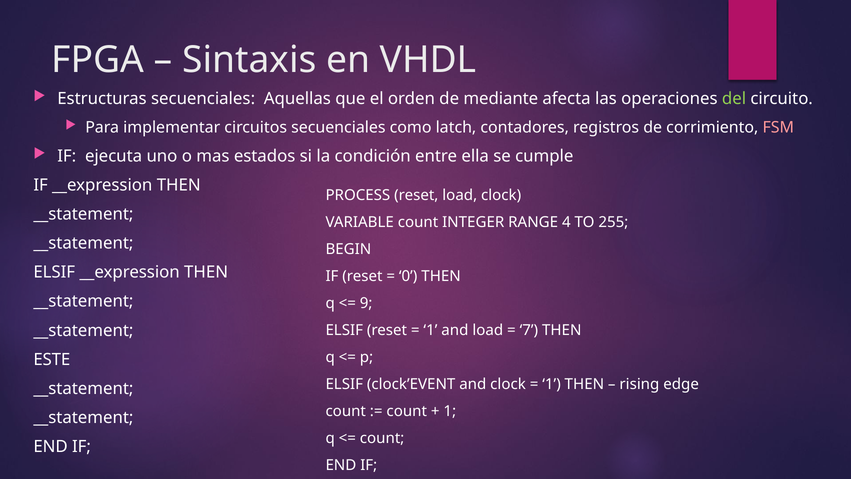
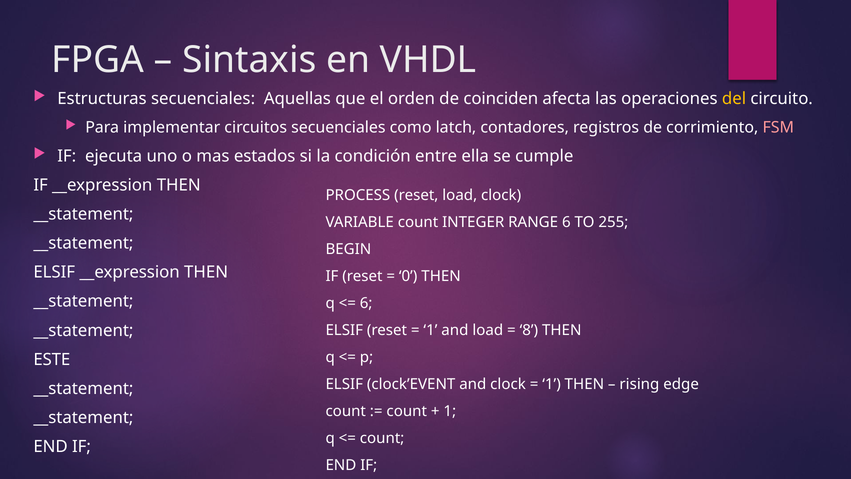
mediante: mediante -> coinciden
del colour: light green -> yellow
RANGE 4: 4 -> 6
9 at (366, 303): 9 -> 6
7: 7 -> 8
